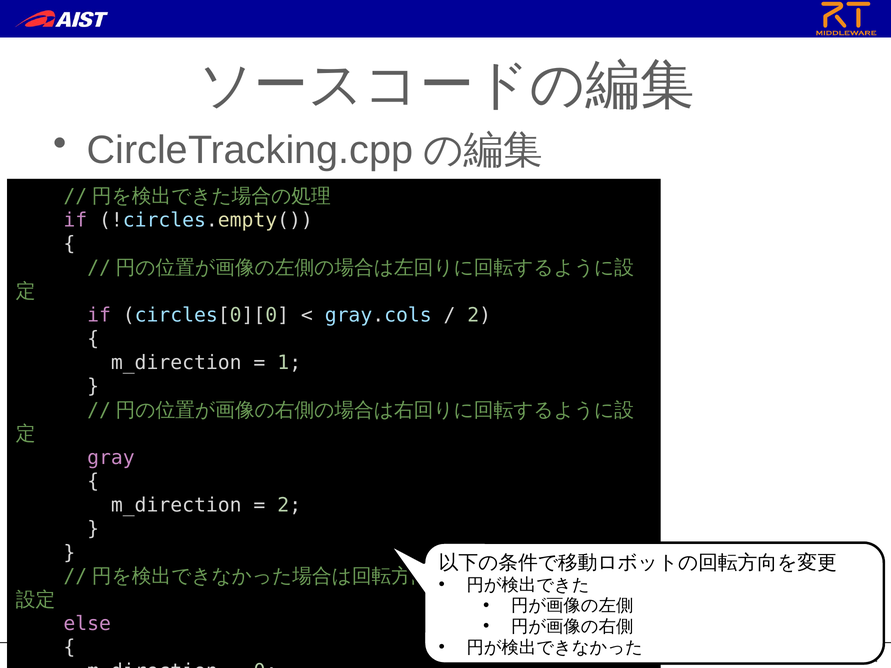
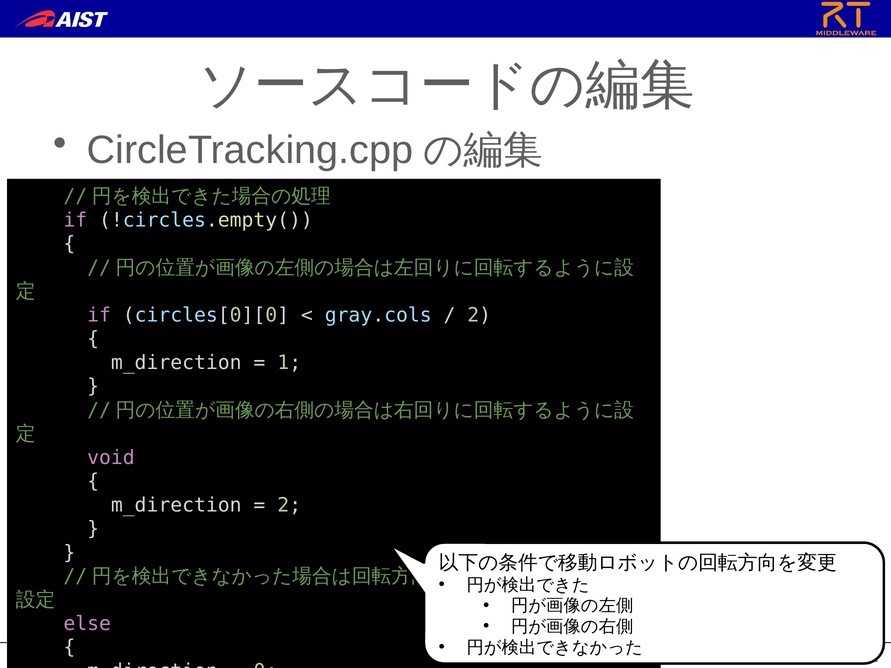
gray: gray -> void
